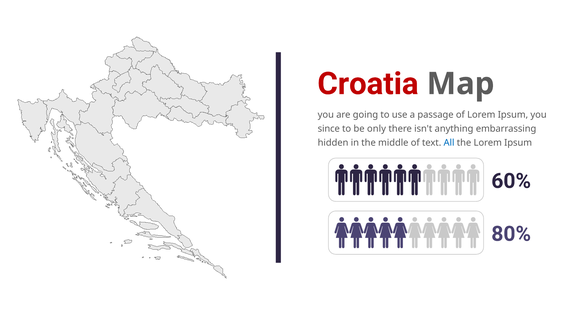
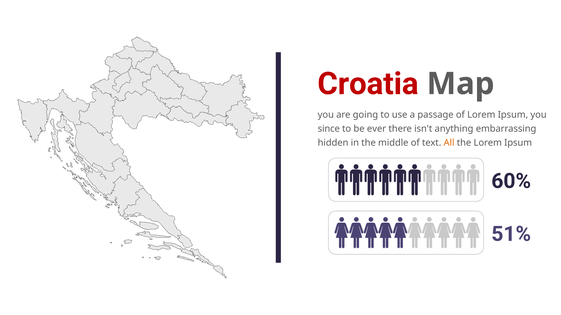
only: only -> ever
All colour: blue -> orange
80%: 80% -> 51%
